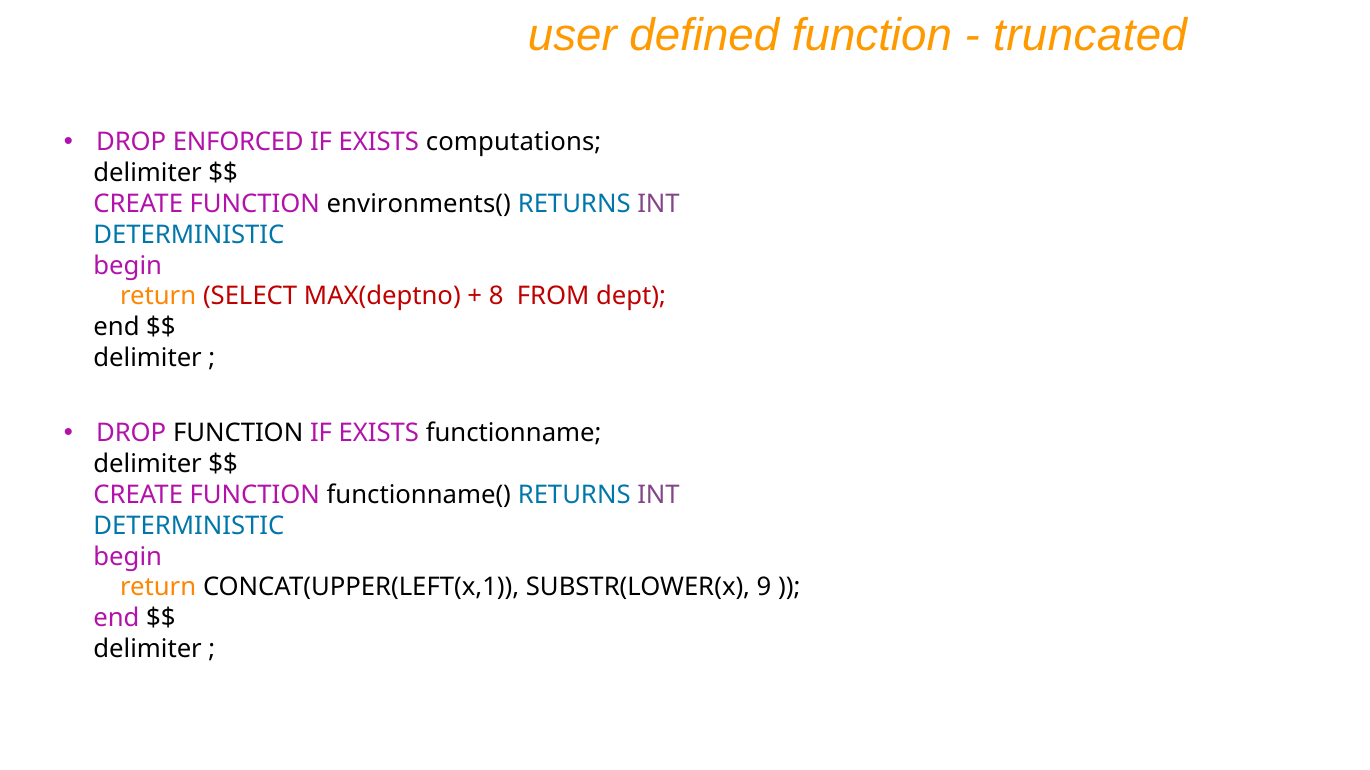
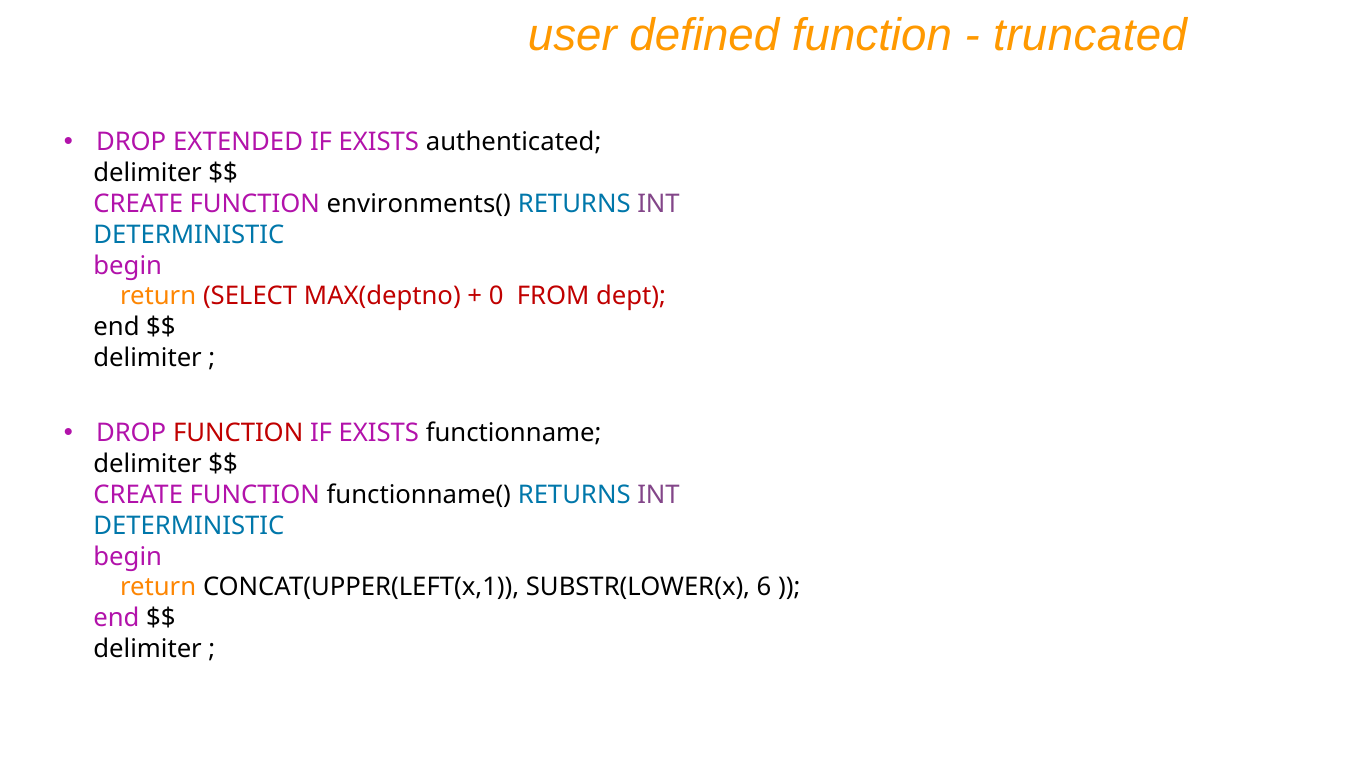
ENFORCED: ENFORCED -> EXTENDED
computations: computations -> authenticated
8: 8 -> 0
FUNCTION at (238, 434) colour: black -> red
9: 9 -> 6
